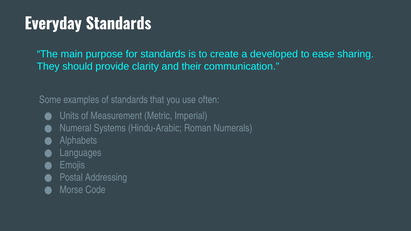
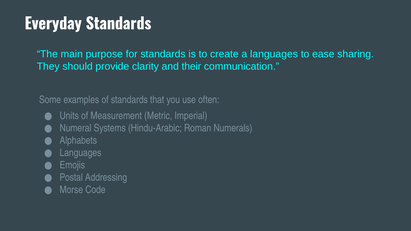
a developed: developed -> languages
